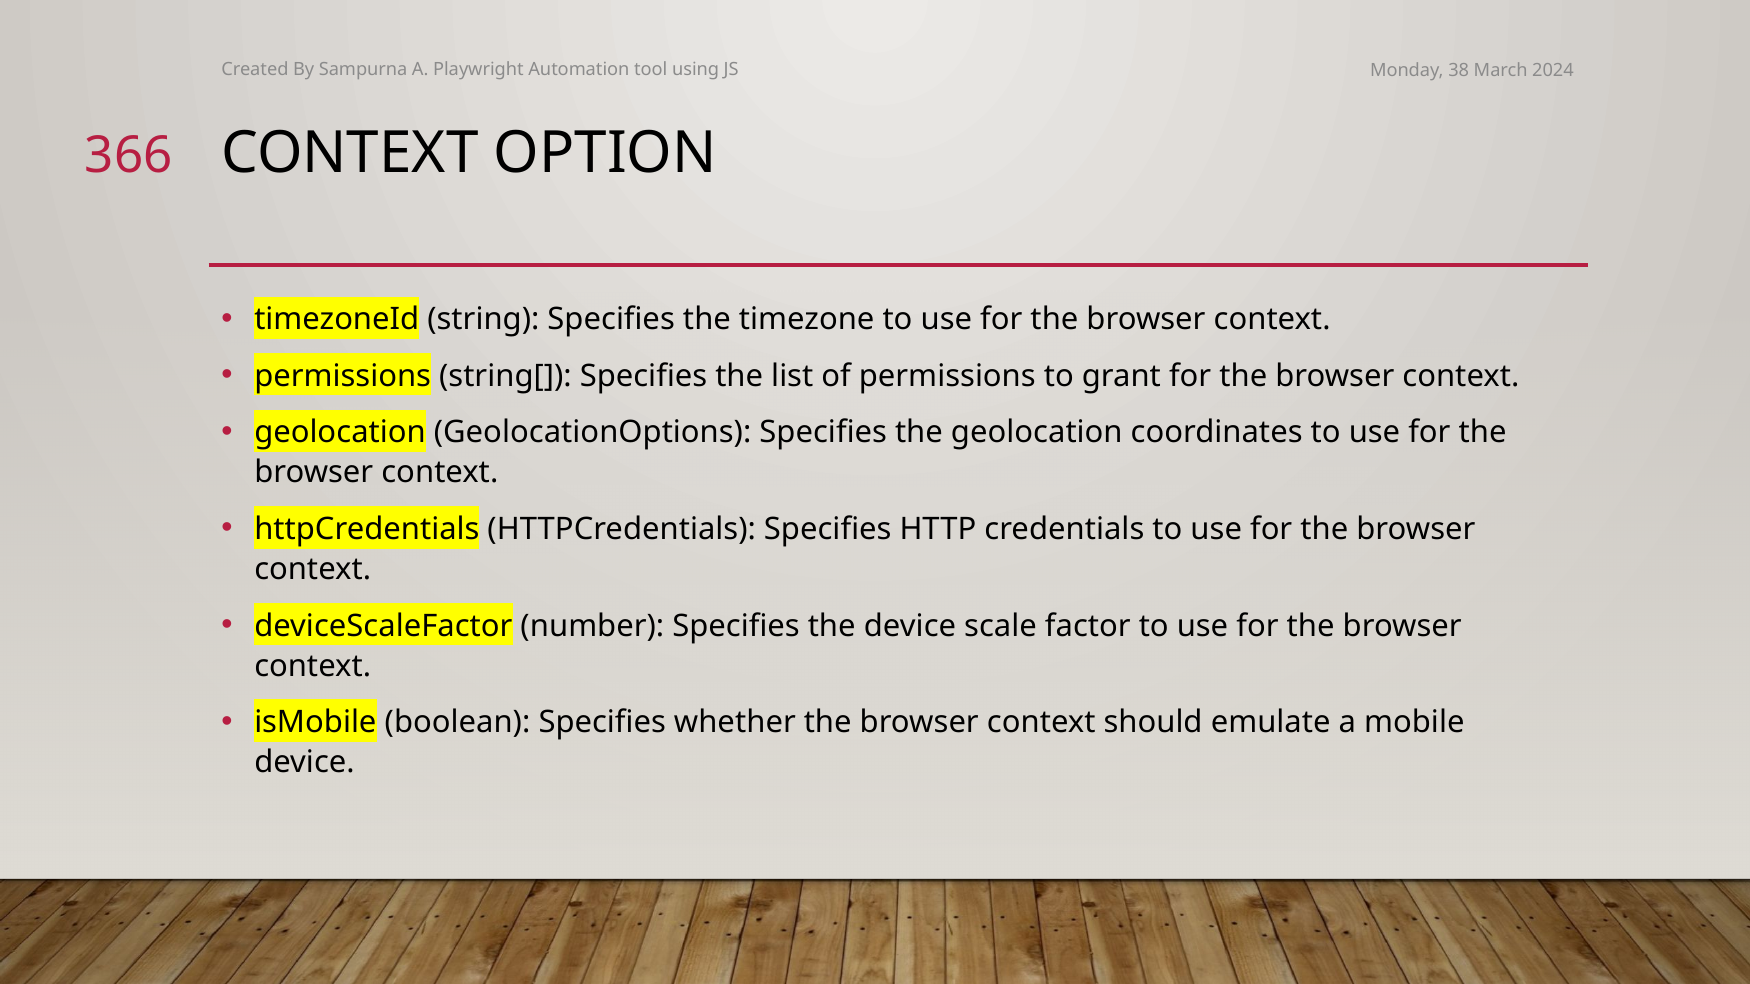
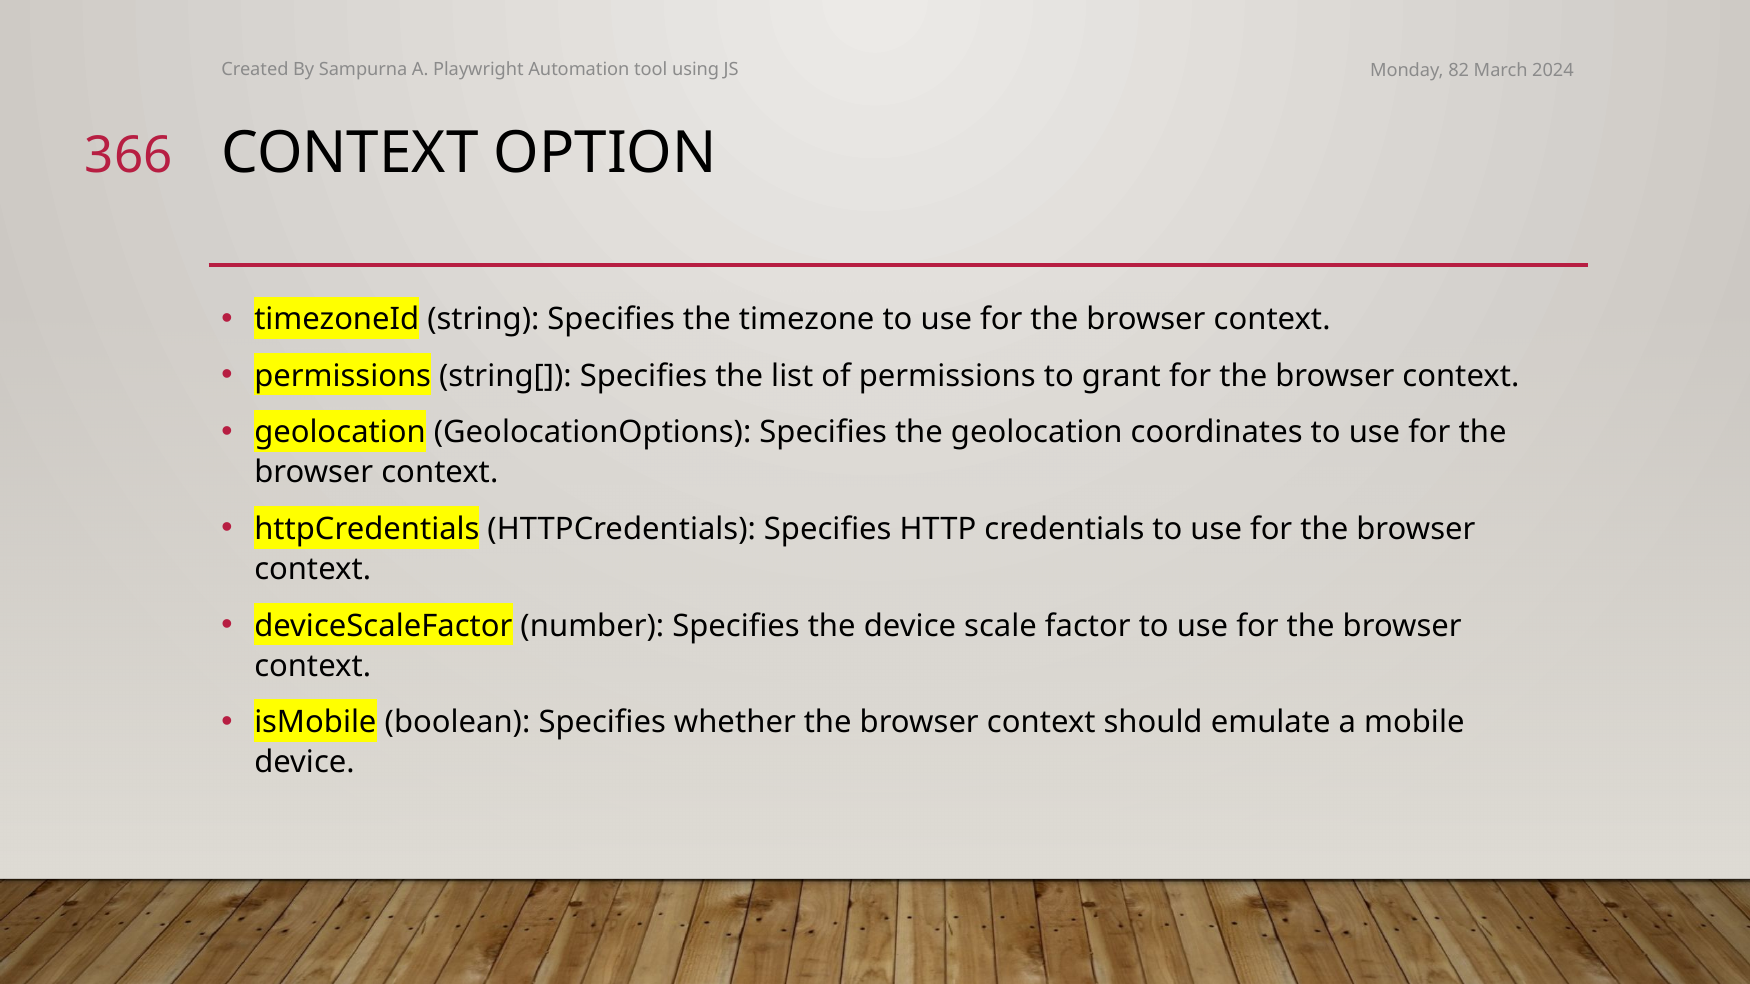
38: 38 -> 82
